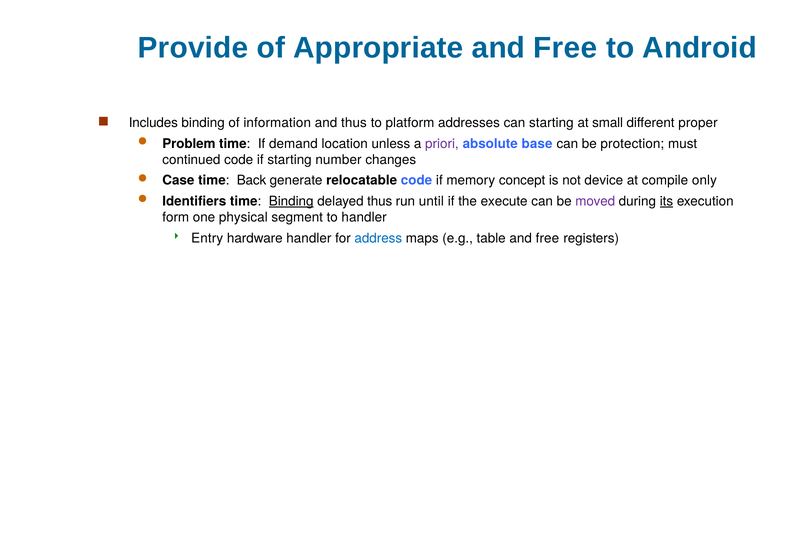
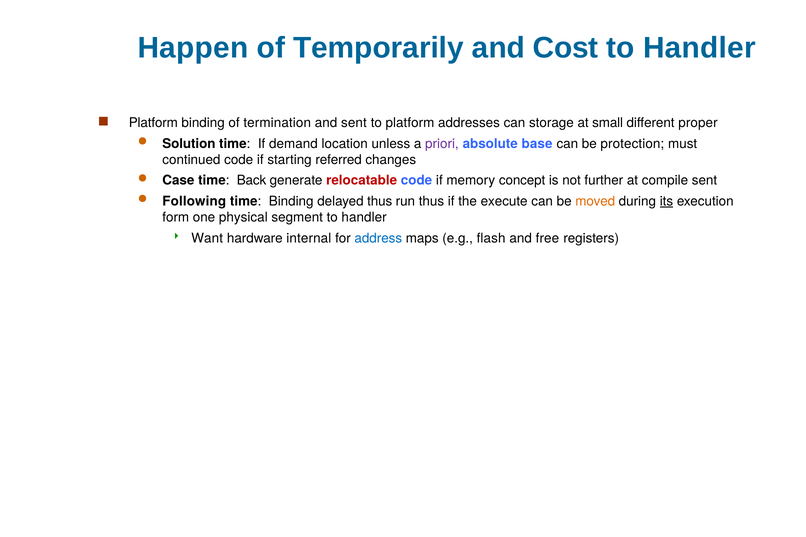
Provide: Provide -> Happen
Appropriate: Appropriate -> Temporarily
Free at (565, 48): Free -> Cost
Android at (700, 48): Android -> Handler
Includes at (153, 123): Includes -> Platform
information: information -> termination
and thus: thus -> sent
can starting: starting -> storage
Problem: Problem -> Solution
number: number -> referred
relocatable colour: black -> red
device: device -> further
compile only: only -> sent
Identifiers: Identifiers -> Following
Binding at (291, 201) underline: present -> none
run until: until -> thus
moved colour: purple -> orange
Entry: Entry -> Want
hardware handler: handler -> internal
table: table -> flash
